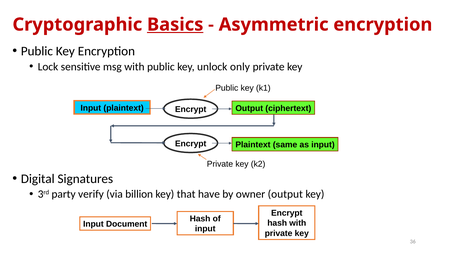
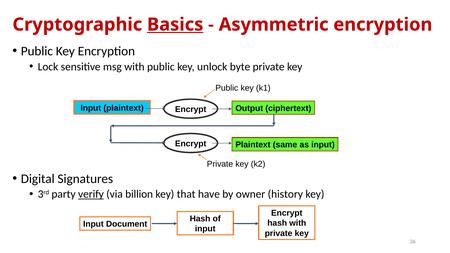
only: only -> byte
verify underline: none -> present
owner output: output -> history
